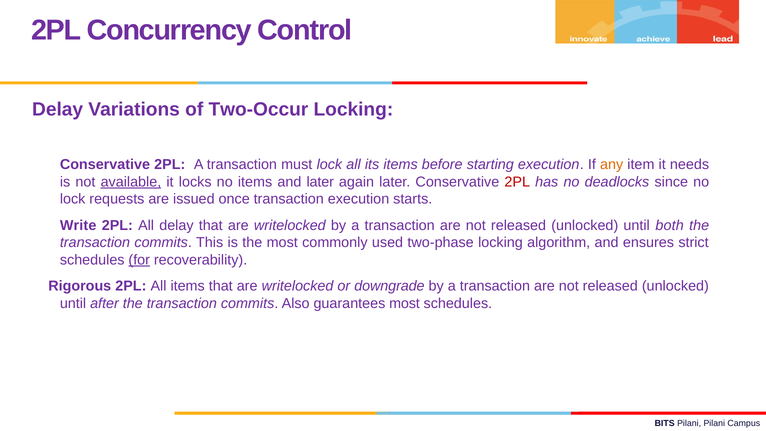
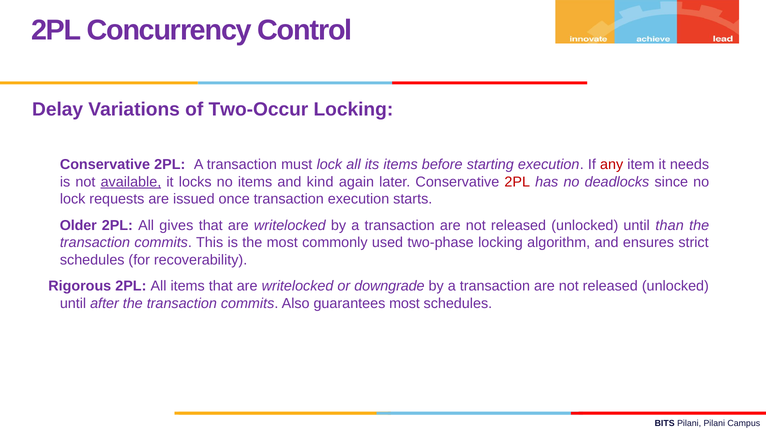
any colour: orange -> red
and later: later -> kind
Write: Write -> Older
All delay: delay -> gives
both: both -> than
for underline: present -> none
